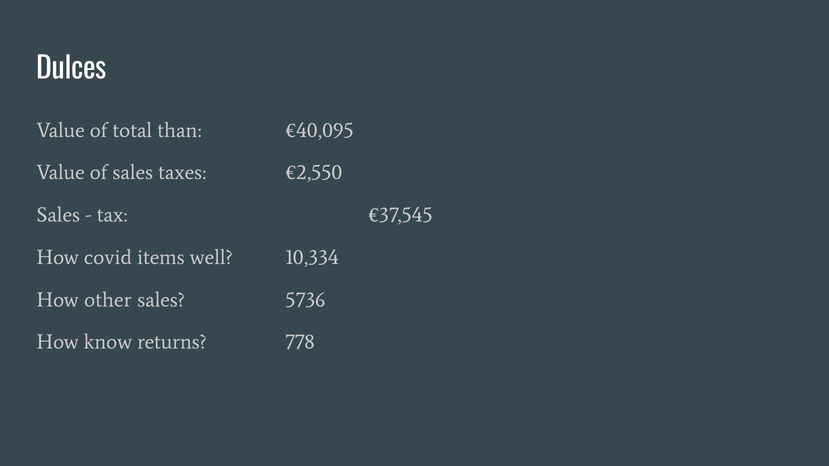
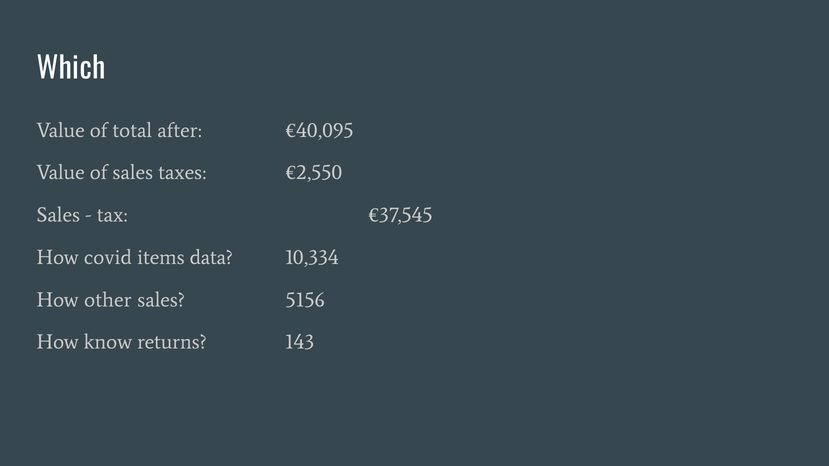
Dulces: Dulces -> Which
than: than -> after
well: well -> data
5736: 5736 -> 5156
778: 778 -> 143
